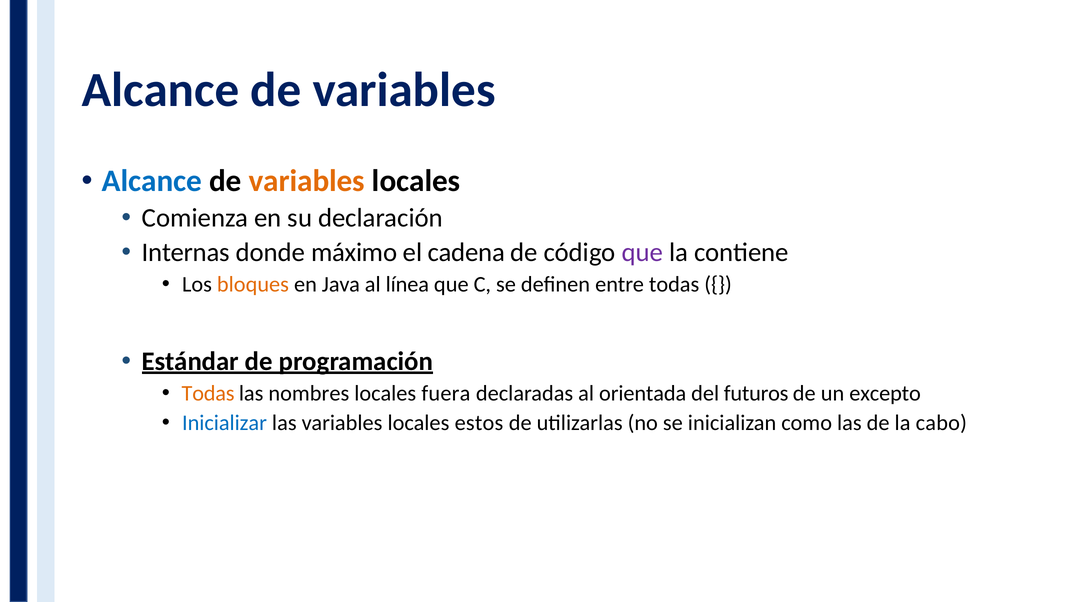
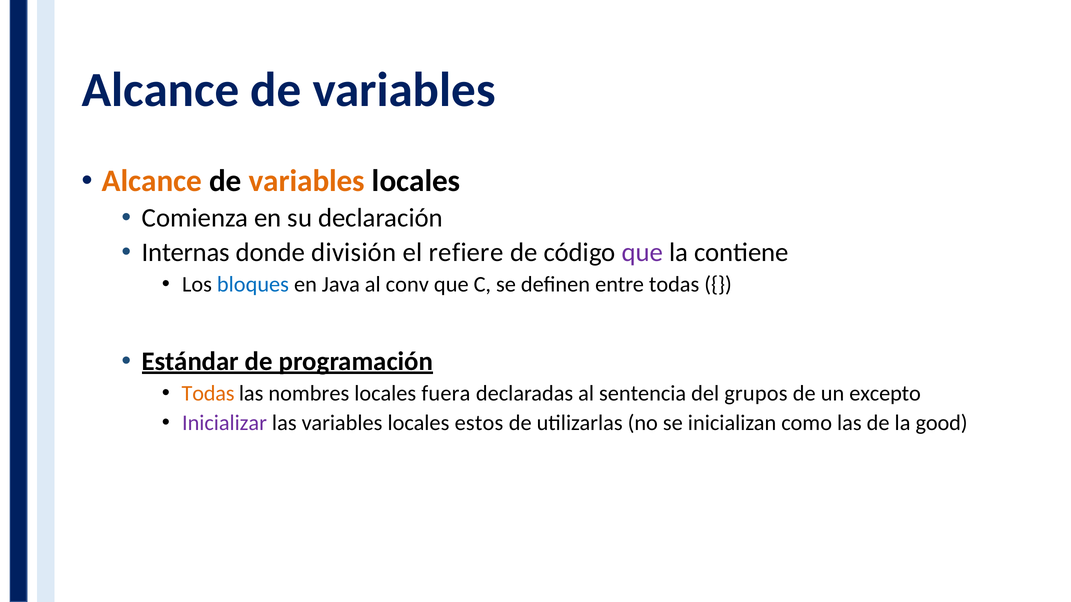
Alcance at (152, 181) colour: blue -> orange
máximo: máximo -> división
cadena: cadena -> refiere
bloques colour: orange -> blue
línea: línea -> conv
orientada: orientada -> sentencia
futuros: futuros -> grupos
Inicializar colour: blue -> purple
cabo: cabo -> good
